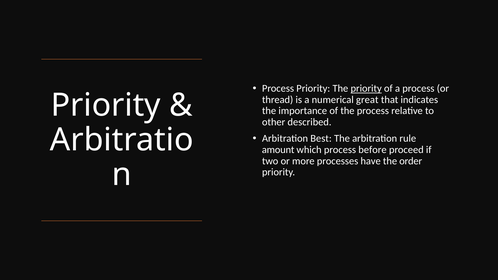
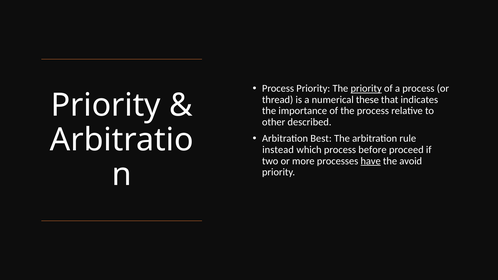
great: great -> these
amount: amount -> instead
have underline: none -> present
order: order -> avoid
